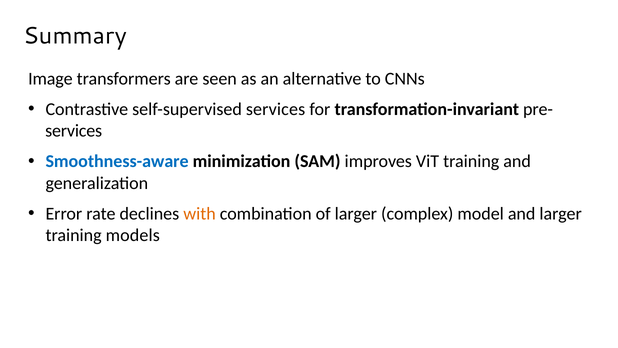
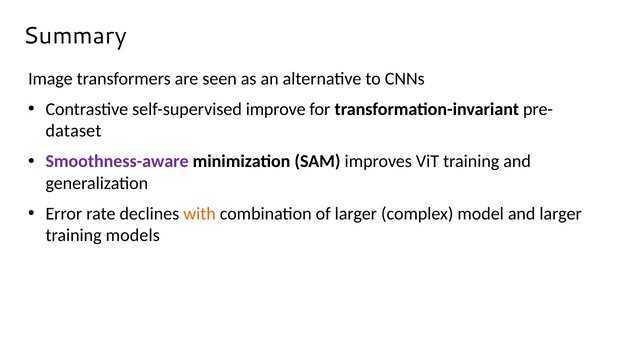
self-supervised services: services -> improve
services at (74, 131): services -> dataset
Smoothness-aware colour: blue -> purple
